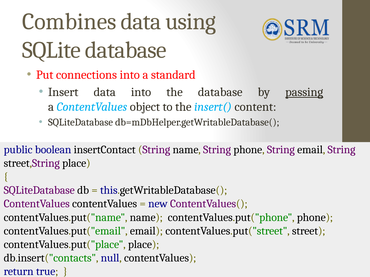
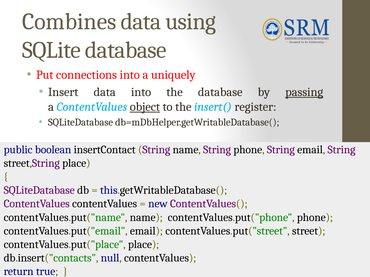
standard: standard -> uniquely
object underline: none -> present
content: content -> register
